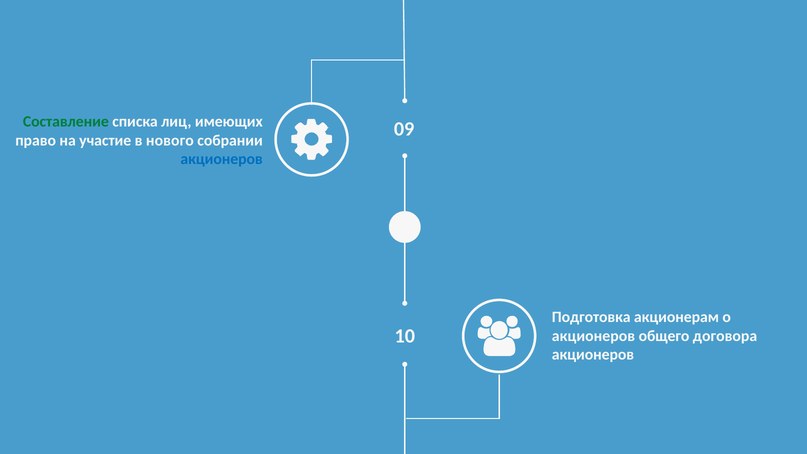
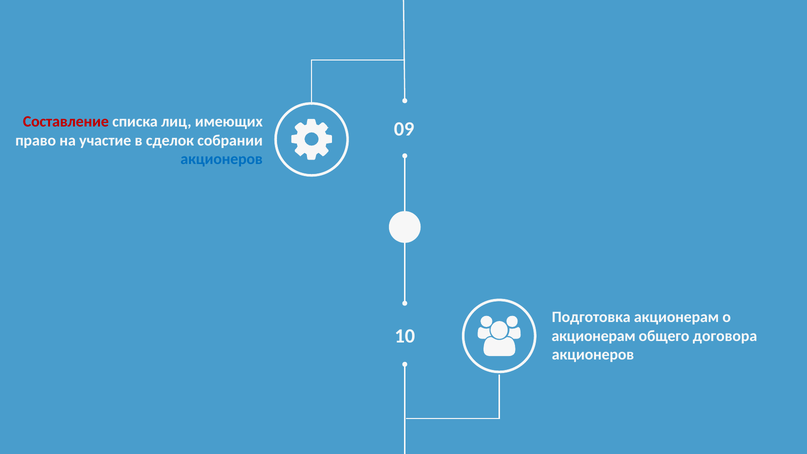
Составление colour: green -> red
нового: нового -> сделок
акционеров at (593, 336): акционеров -> акционерам
